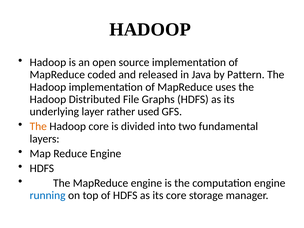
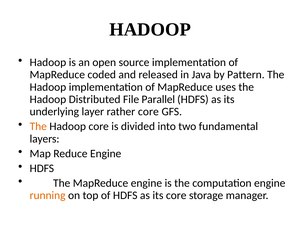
Graphs: Graphs -> Parallel
rather used: used -> core
running colour: blue -> orange
